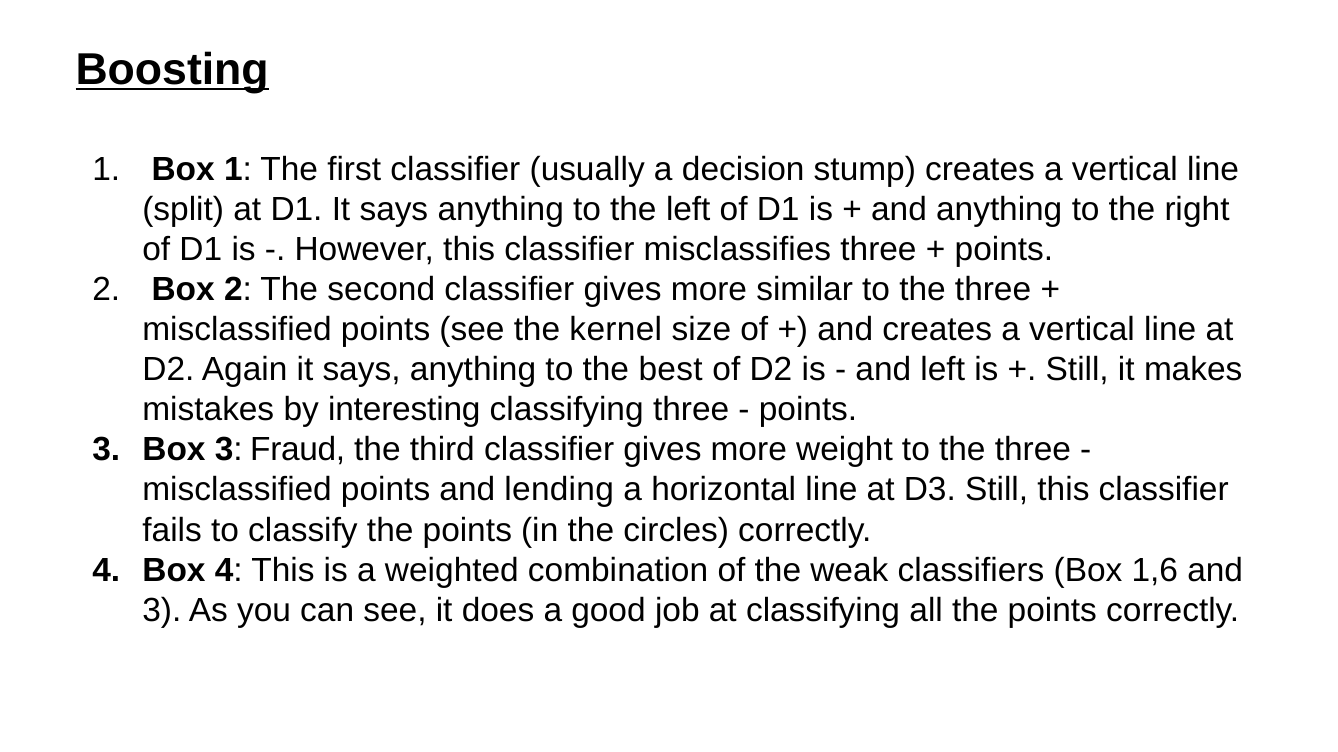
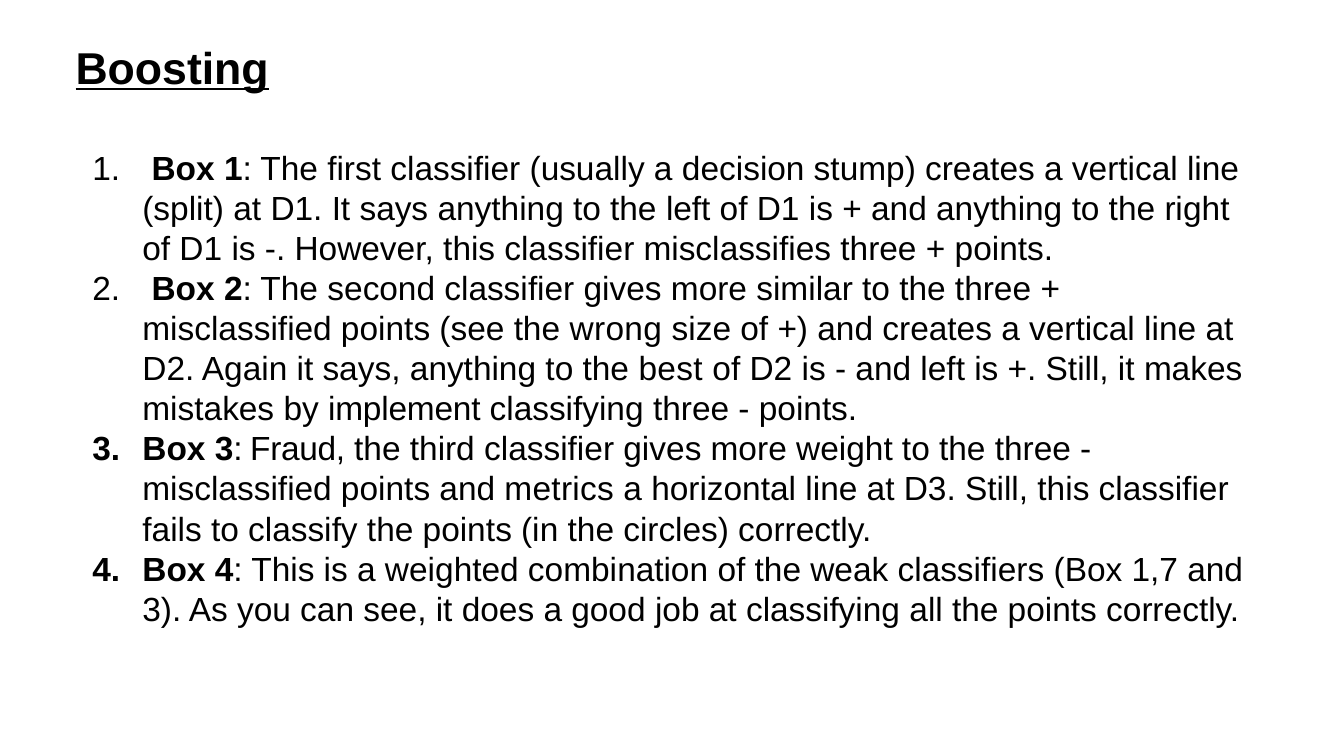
kernel: kernel -> wrong
interesting: interesting -> implement
lending: lending -> metrics
1,6: 1,6 -> 1,7
